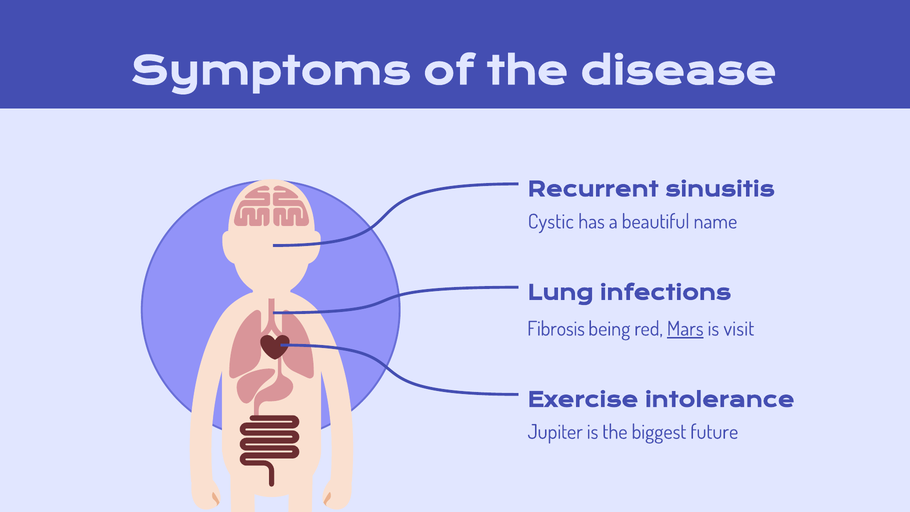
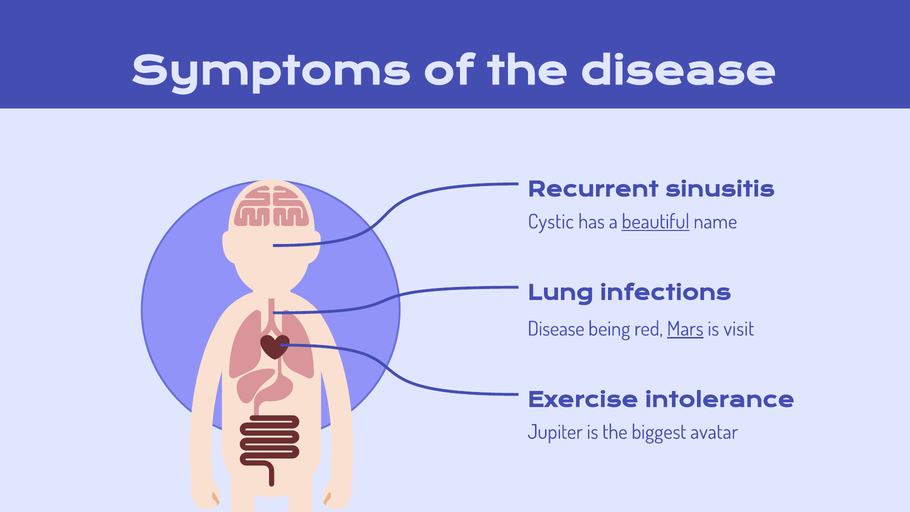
beautiful underline: none -> present
Fibrosis at (556, 329): Fibrosis -> Disease
future: future -> avatar
